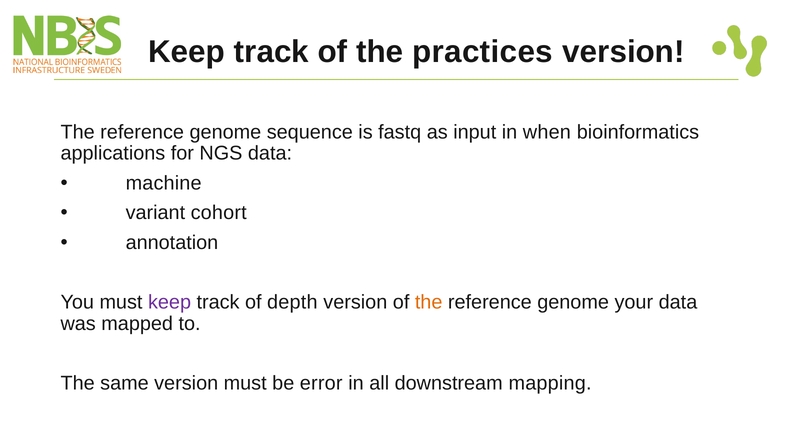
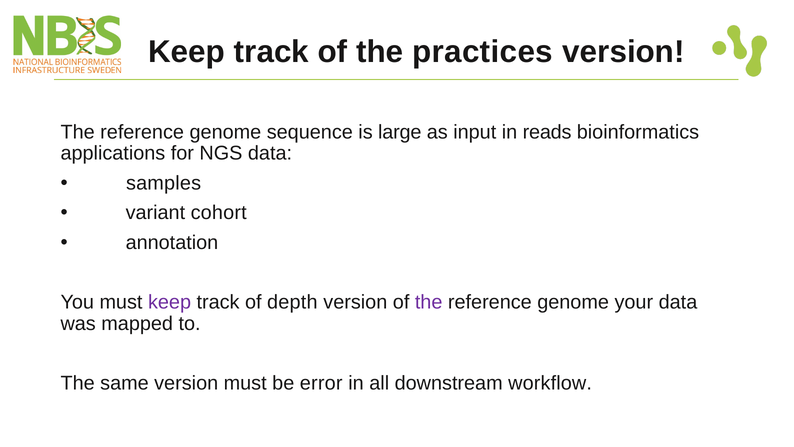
fastq: fastq -> large
when: when -> reads
machine: machine -> samples
the at (429, 302) colour: orange -> purple
mapping: mapping -> workflow
